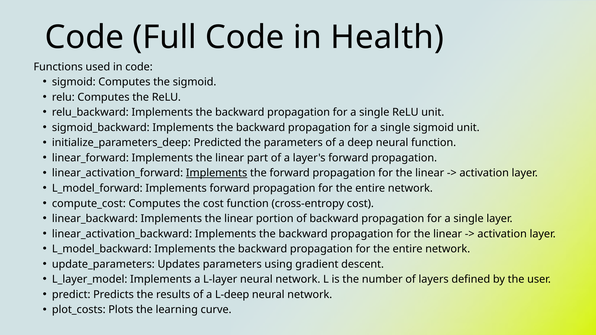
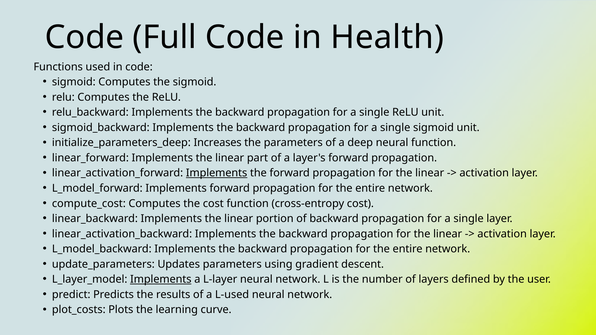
Predicted: Predicted -> Increases
Implements at (161, 280) underline: none -> present
L-deep: L-deep -> L-used
